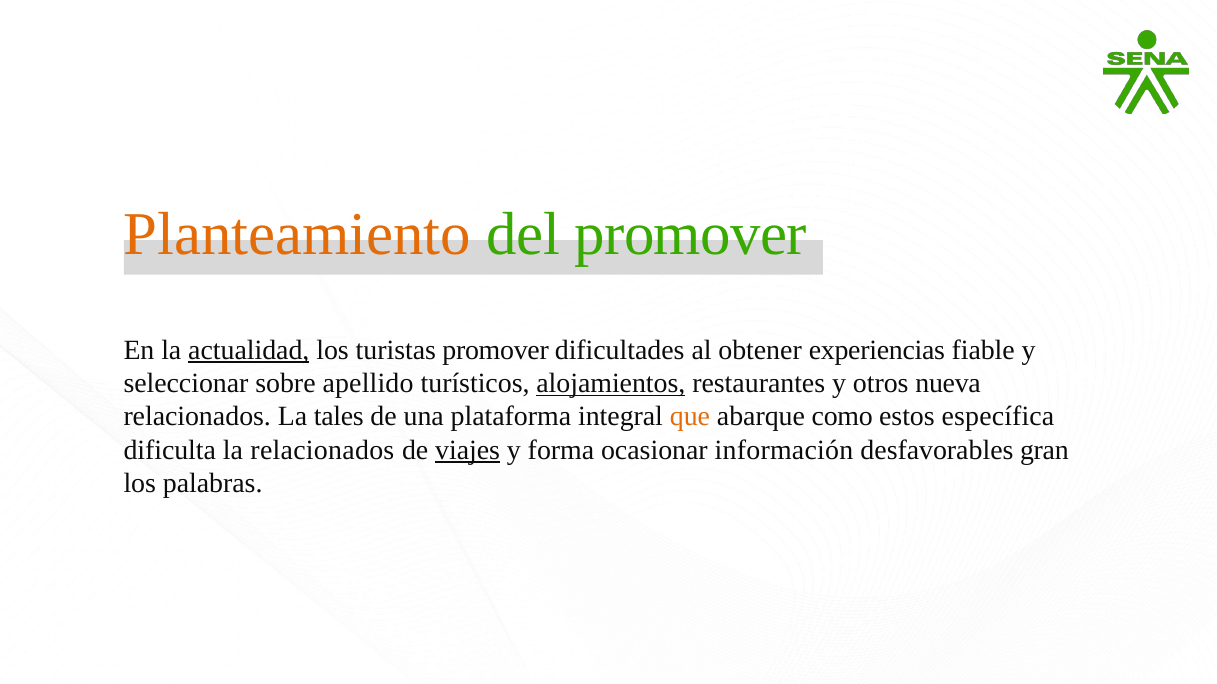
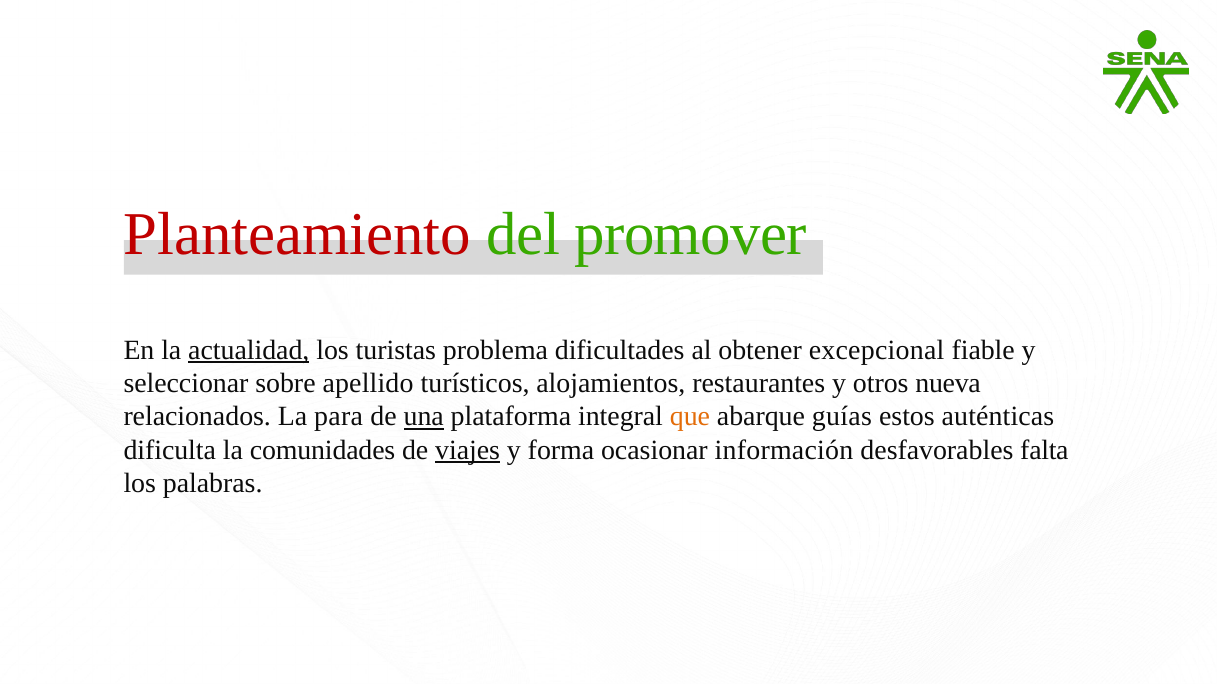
Planteamiento colour: orange -> red
turistas promover: promover -> problema
experiencias: experiencias -> excepcional
alojamientos underline: present -> none
tales: tales -> para
una underline: none -> present
como: como -> guías
específica: específica -> auténticas
la relacionados: relacionados -> comunidades
gran: gran -> falta
